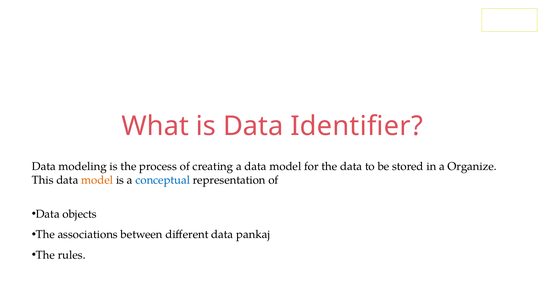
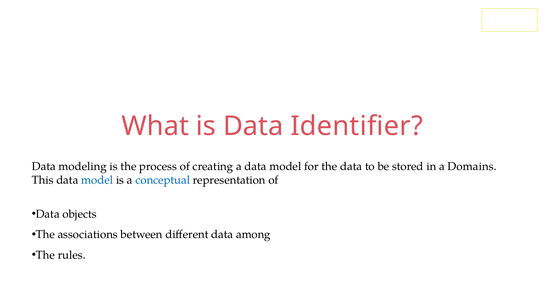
Organize: Organize -> Domains
model at (97, 180) colour: orange -> blue
pankaj: pankaj -> among
